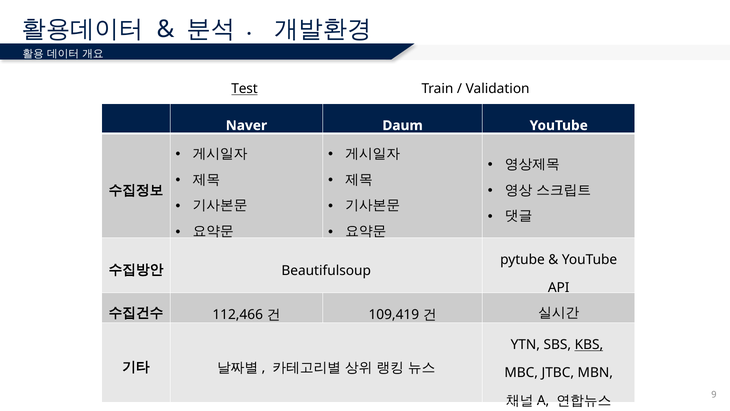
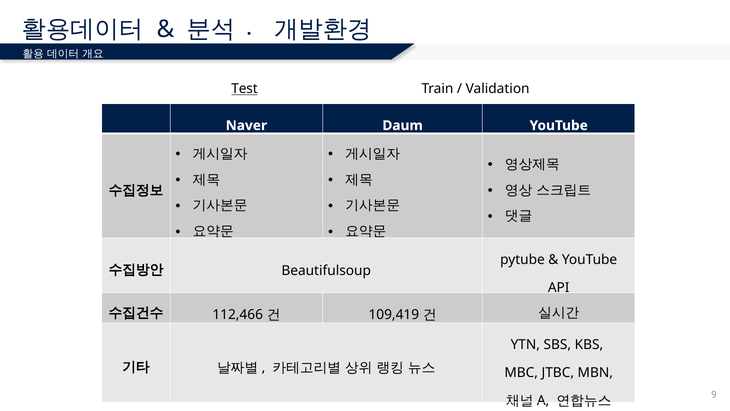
KBS underline: present -> none
